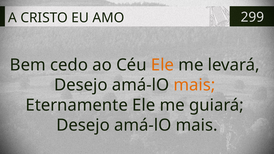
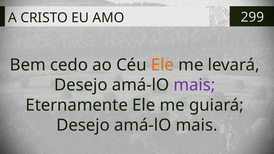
mais at (194, 85) colour: orange -> purple
